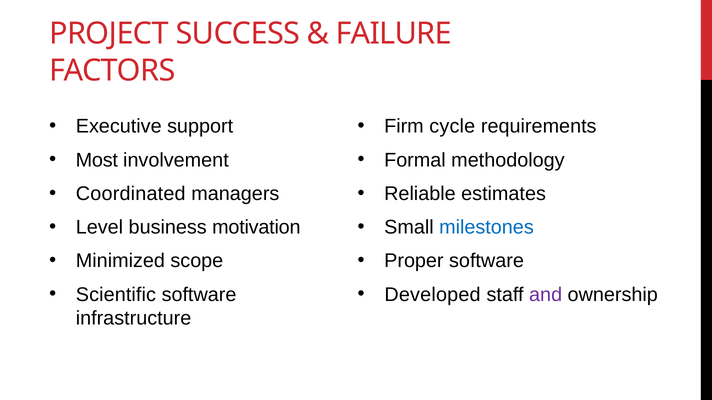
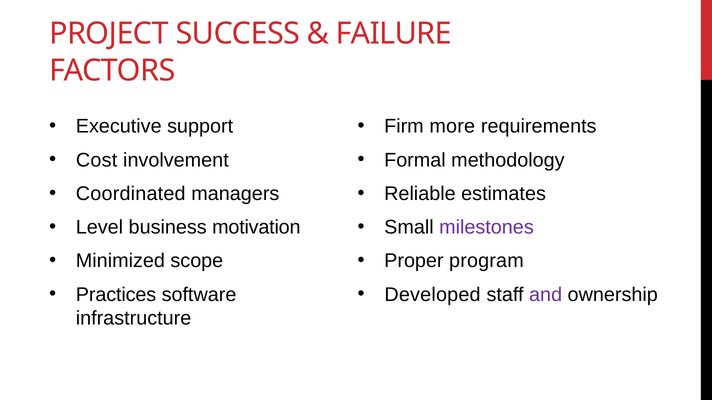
cycle: cycle -> more
Most: Most -> Cost
milestones colour: blue -> purple
Proper software: software -> program
Scientific: Scientific -> Practices
